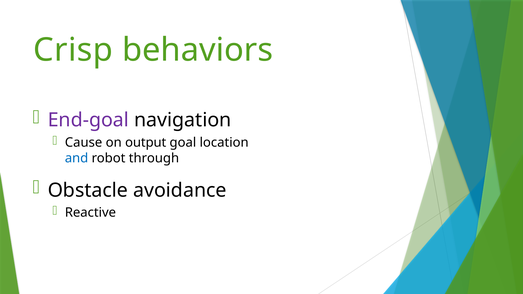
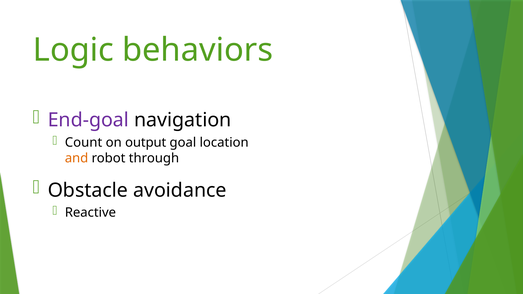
Crisp: Crisp -> Logic
Cause: Cause -> Count
and colour: blue -> orange
